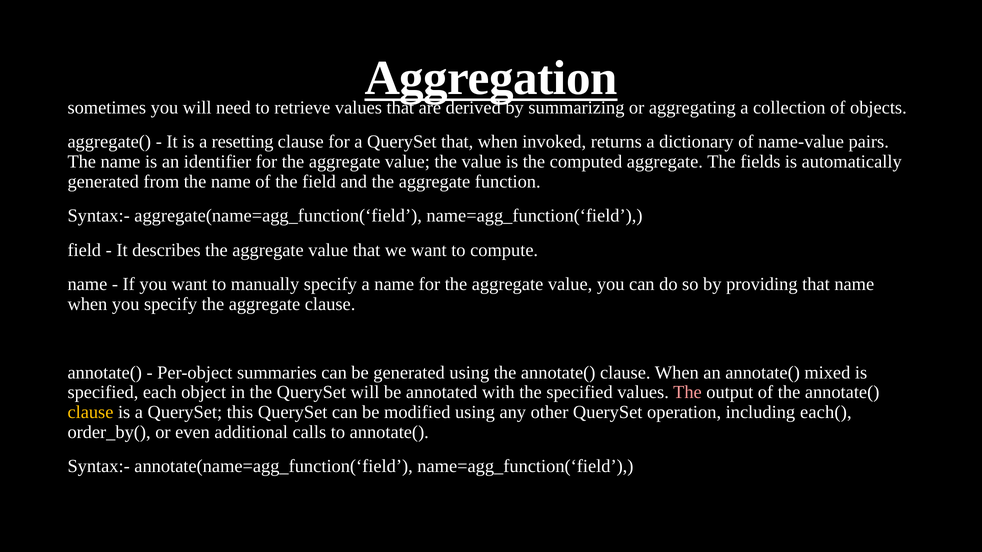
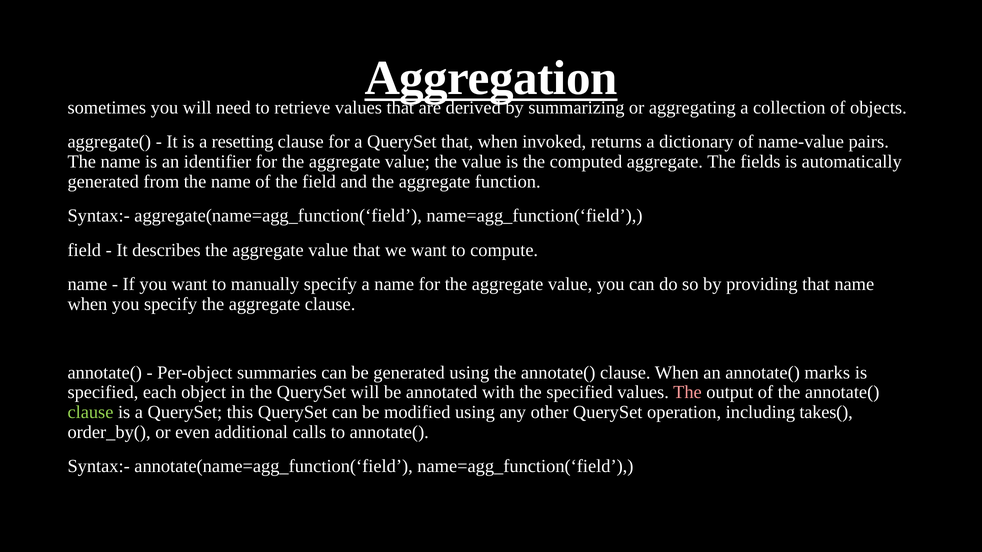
mixed: mixed -> marks
clause at (90, 412) colour: yellow -> light green
each(: each( -> takes(
